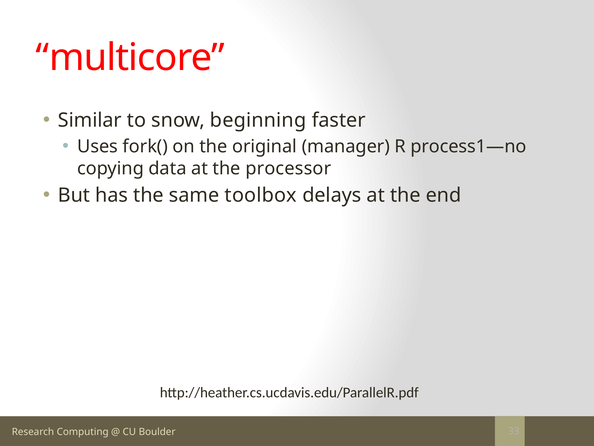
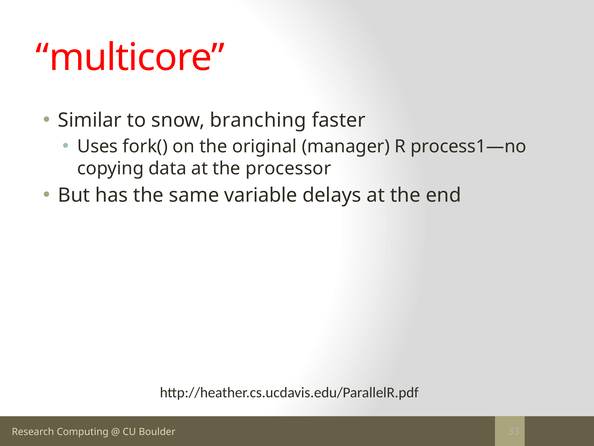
beginning: beginning -> branching
toolbox: toolbox -> variable
